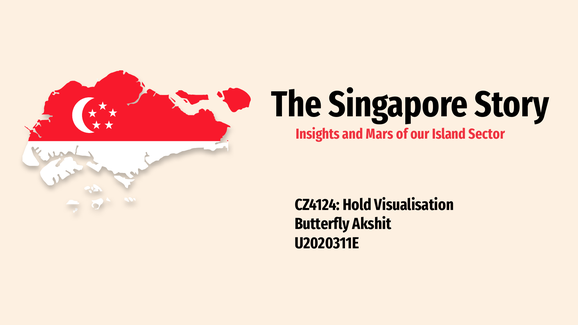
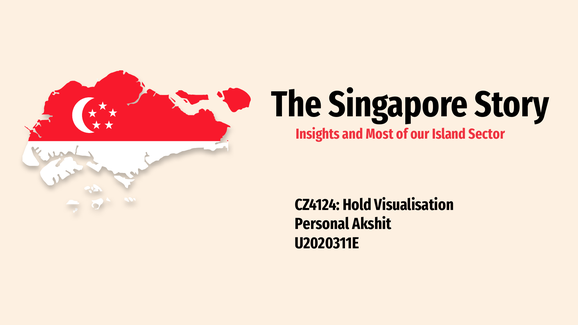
Mars: Mars -> Most
Butterfly: Butterfly -> Personal
